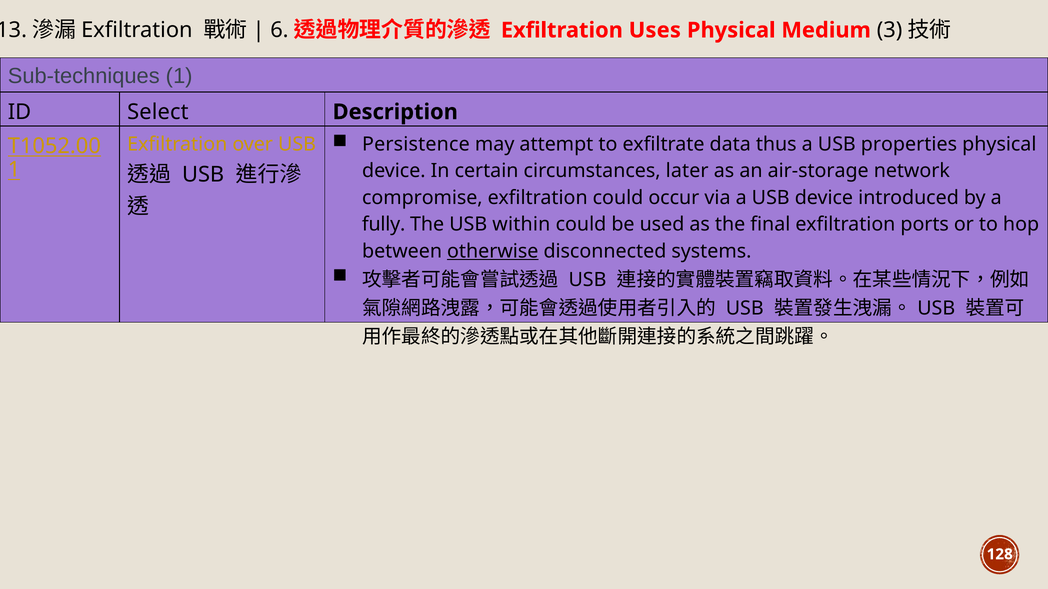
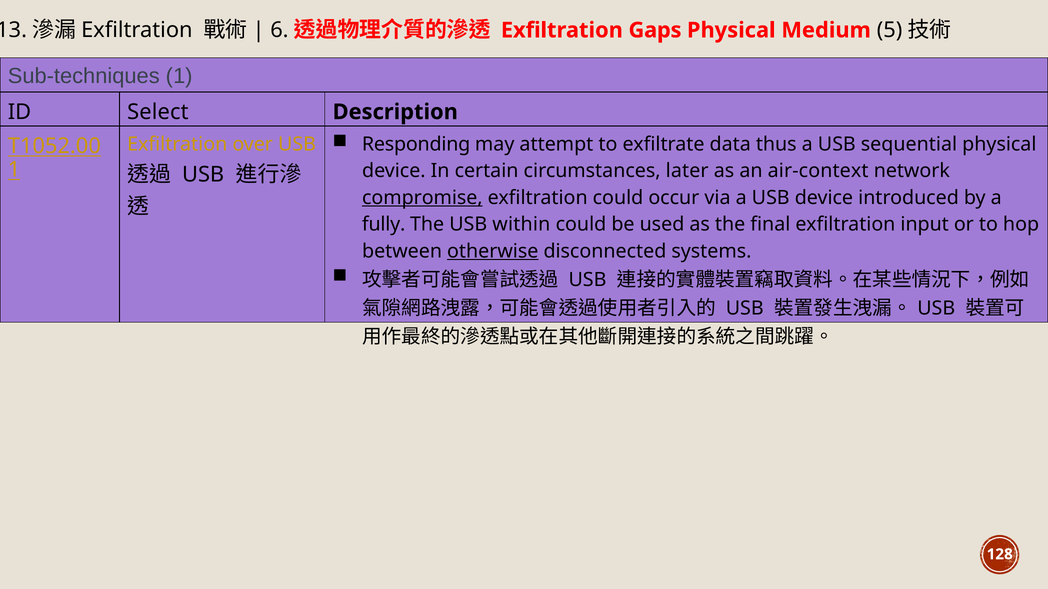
Uses: Uses -> Gaps
3: 3 -> 5
Persistence: Persistence -> Responding
properties: properties -> sequential
air-storage: air-storage -> air-context
compromise underline: none -> present
ports: ports -> input
